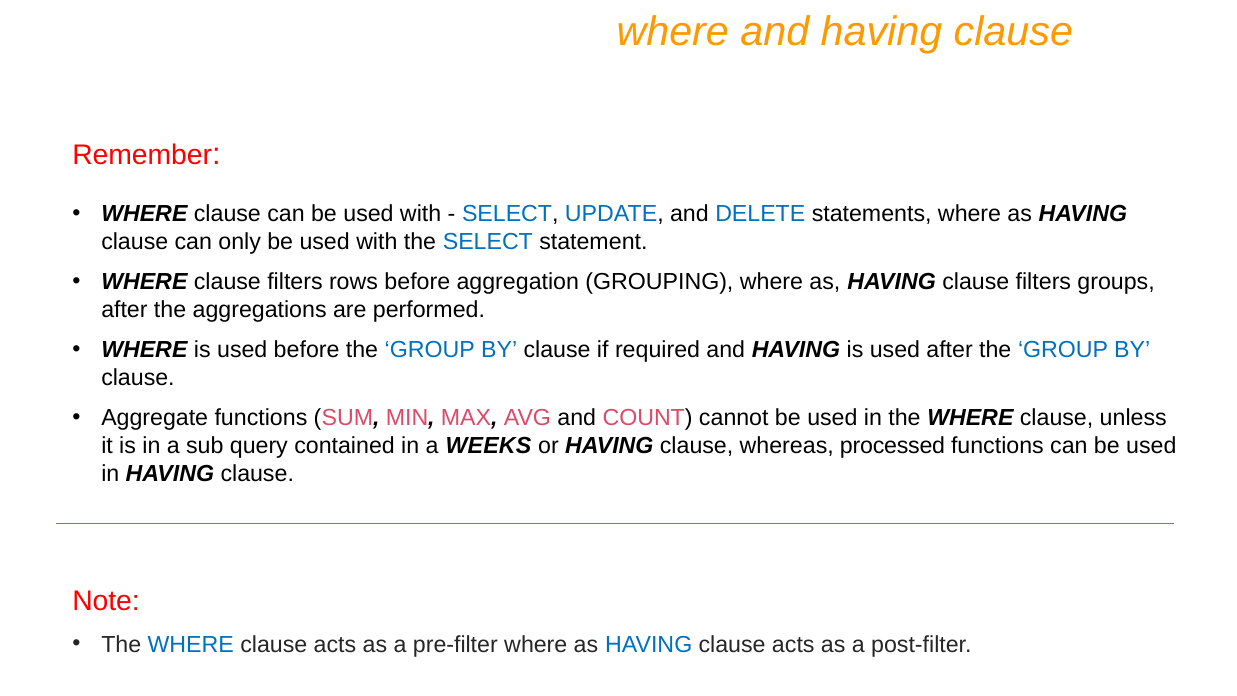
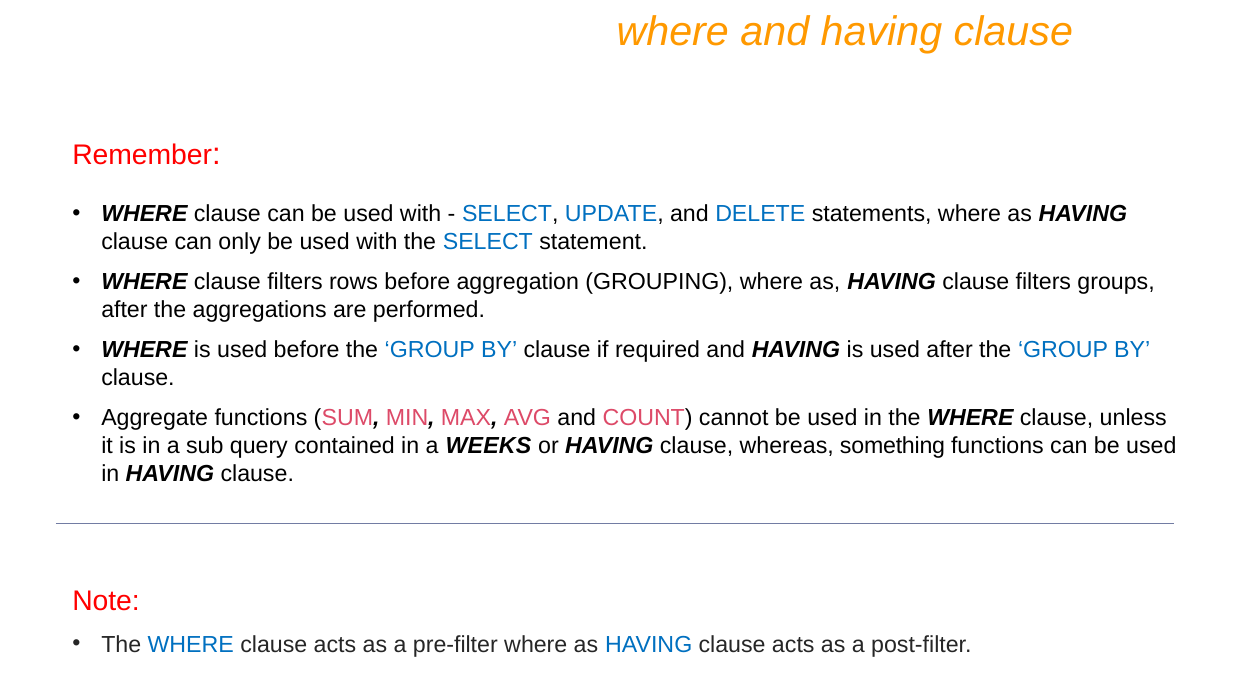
processed: processed -> something
